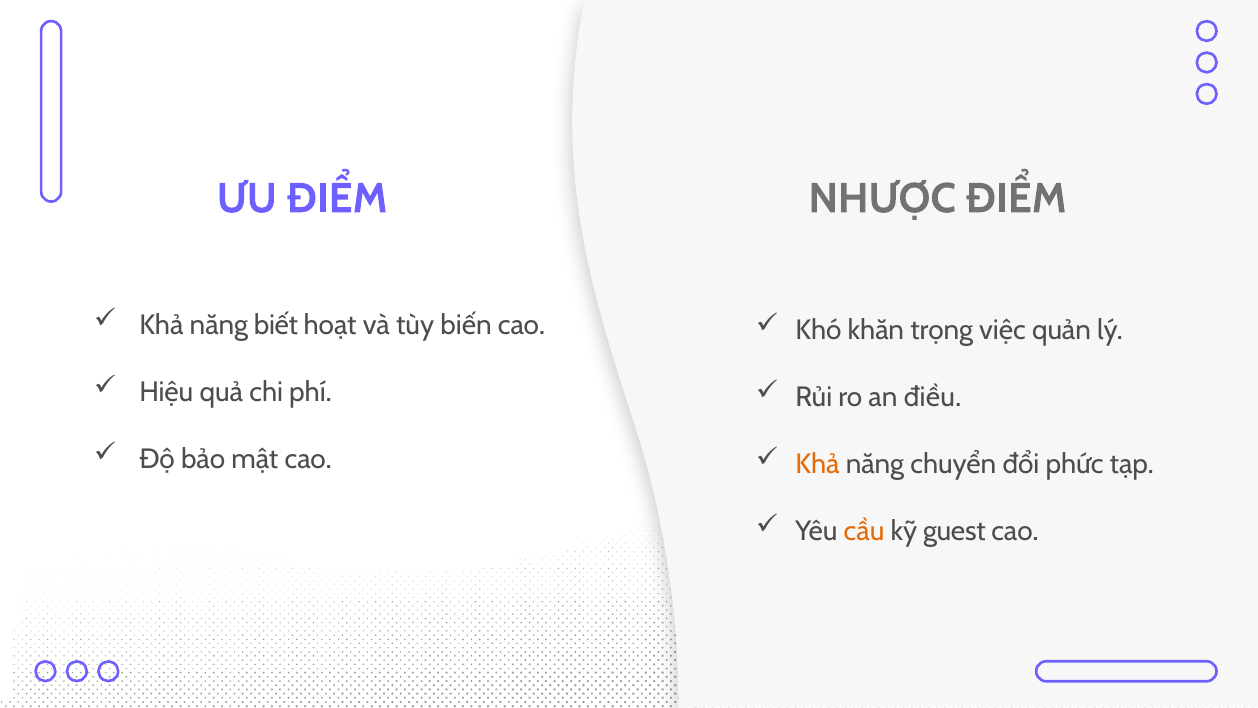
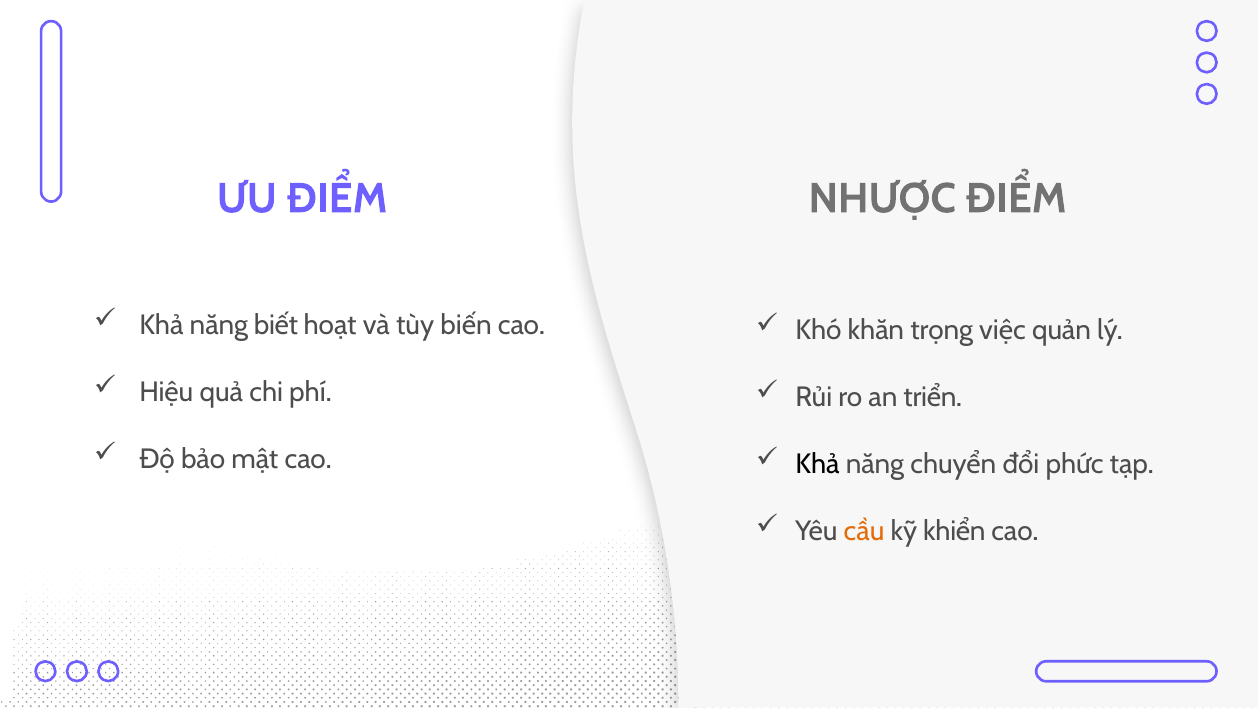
điều: điều -> triển
Khả at (817, 464) colour: orange -> black
guest: guest -> khiển
